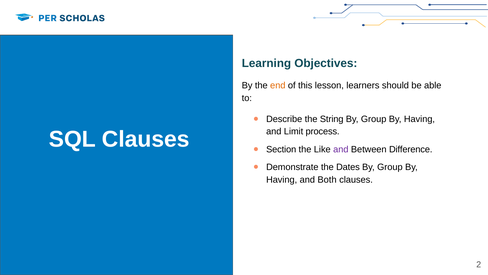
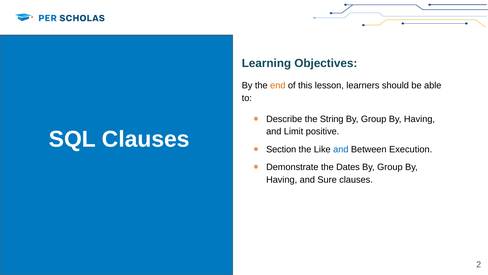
process: process -> positive
and at (341, 149) colour: purple -> blue
Difference: Difference -> Execution
Both: Both -> Sure
